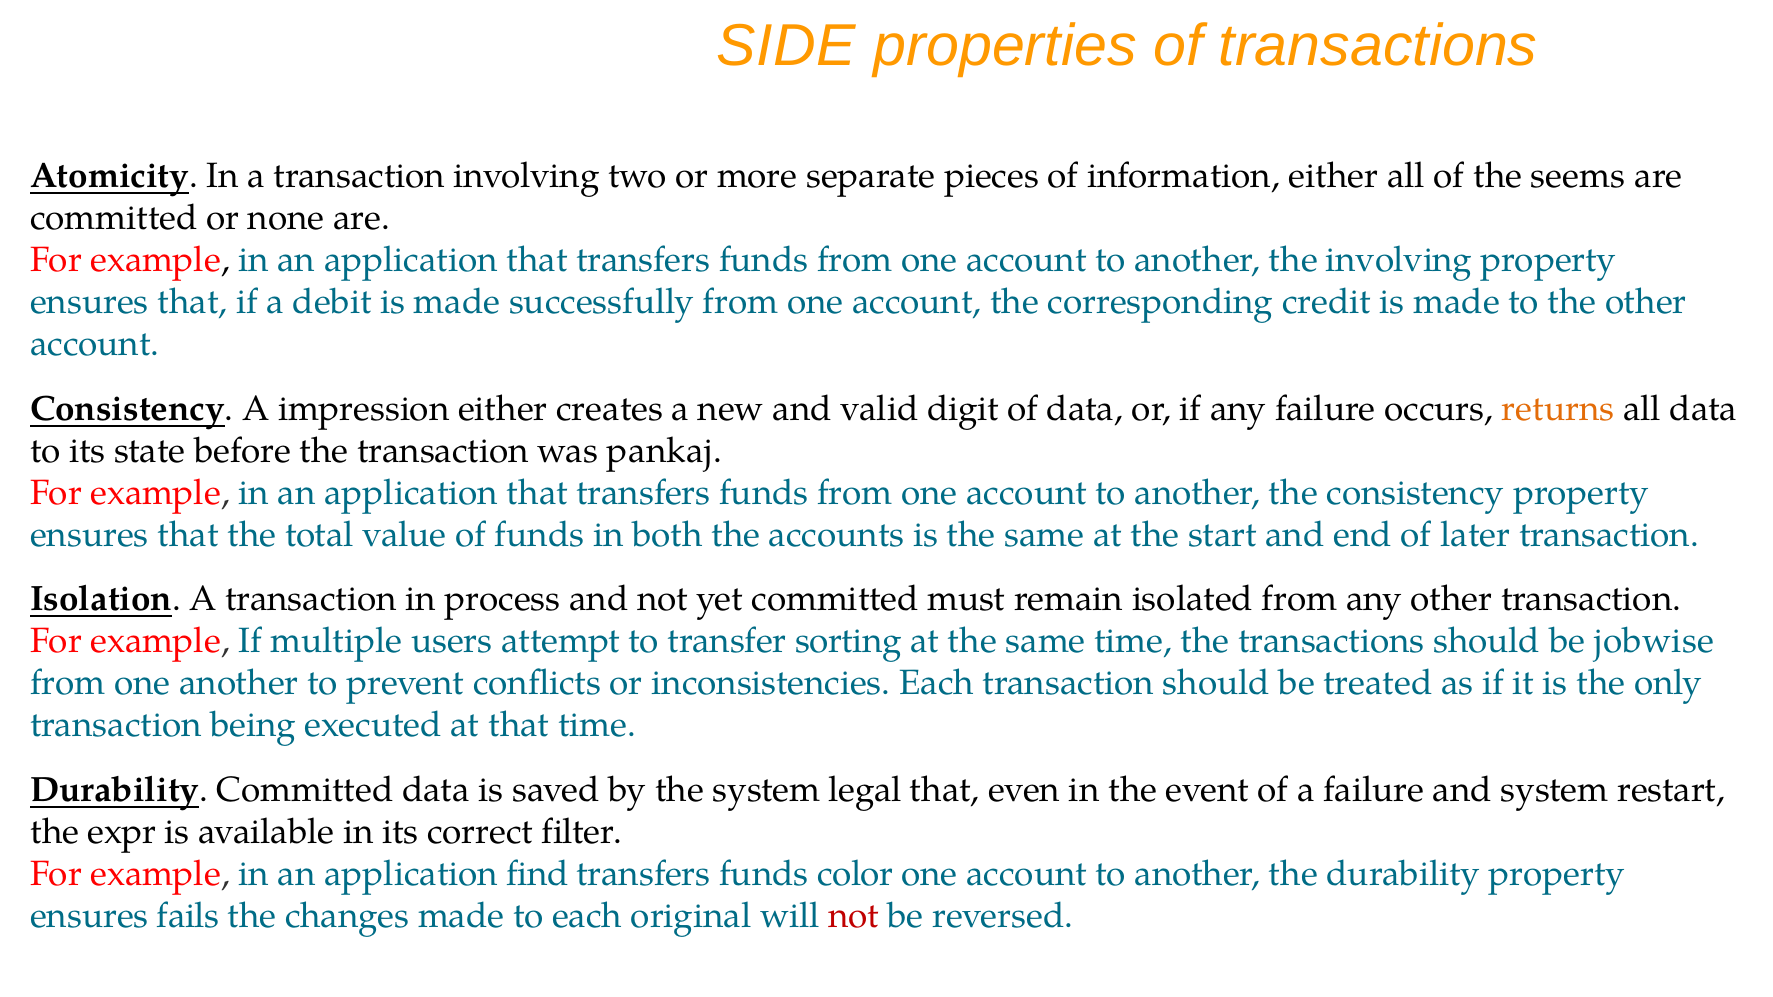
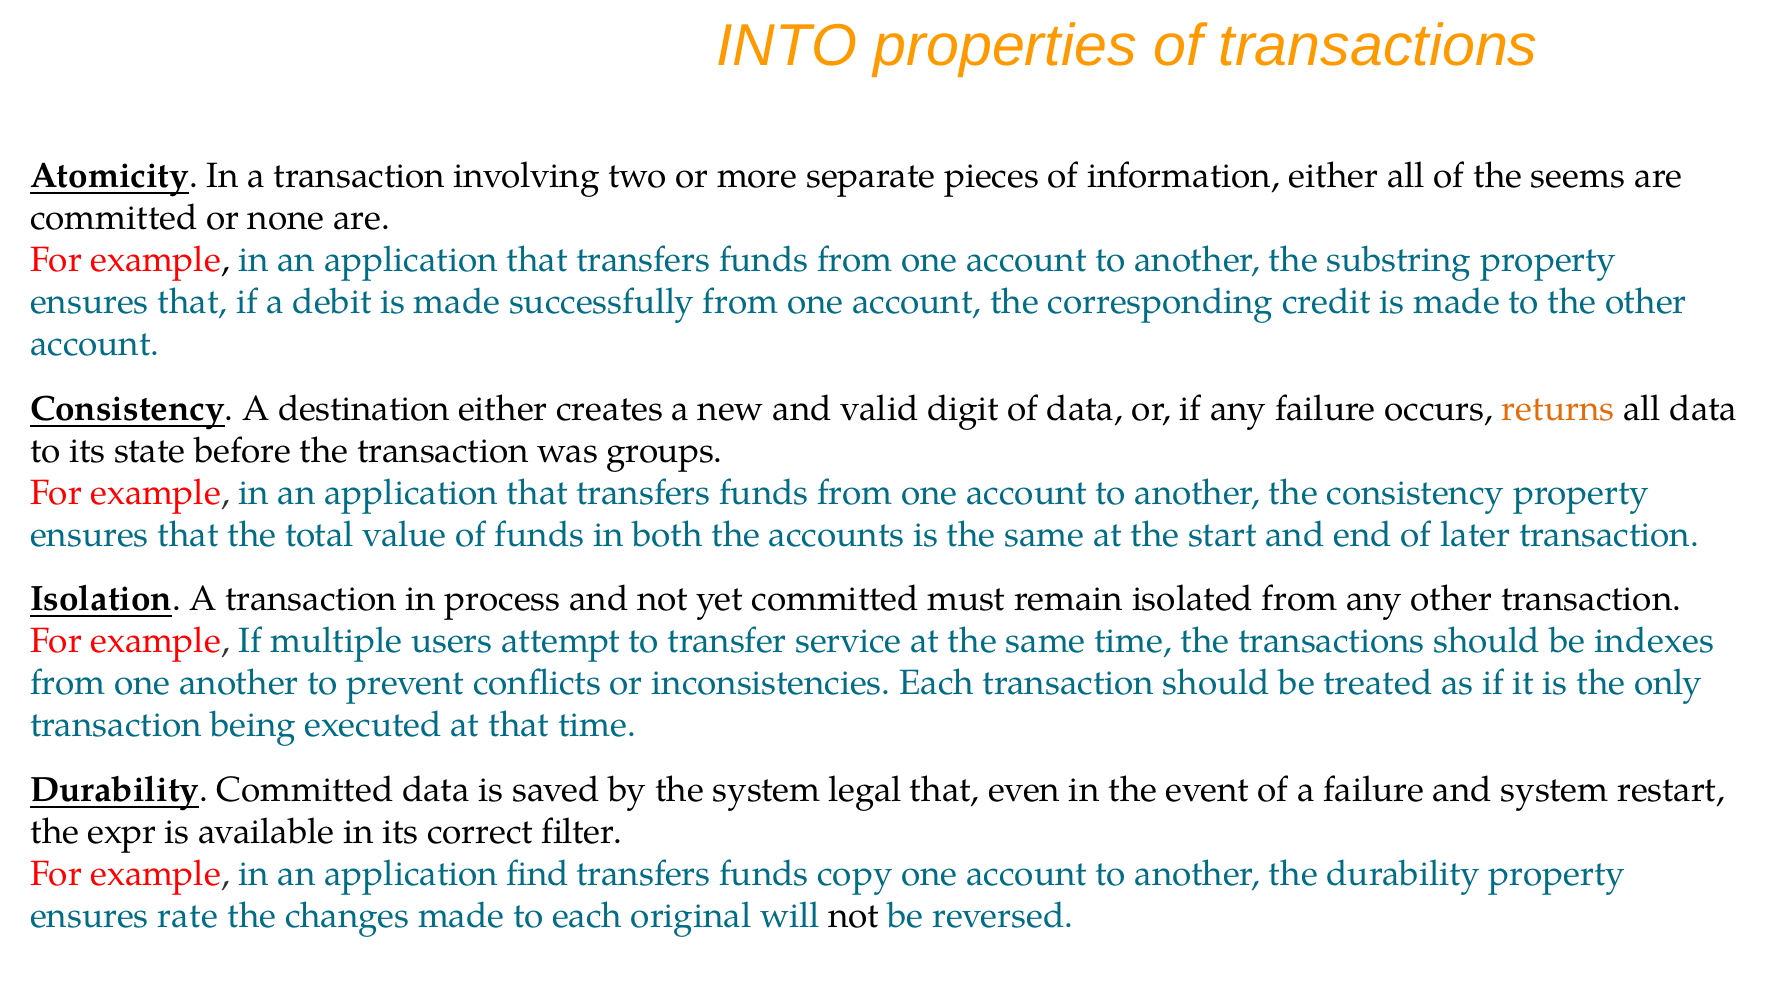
SIDE: SIDE -> INTO
the involving: involving -> substring
impression: impression -> destination
pankaj: pankaj -> groups
sorting: sorting -> service
jobwise: jobwise -> indexes
color: color -> copy
fails: fails -> rate
not at (854, 916) colour: red -> black
